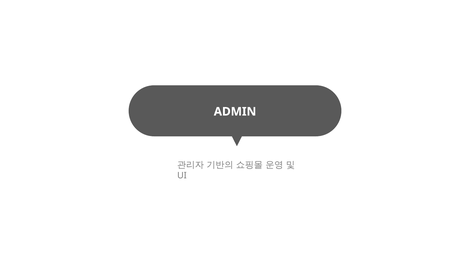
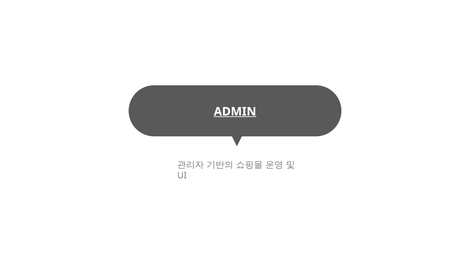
ADMIN underline: none -> present
